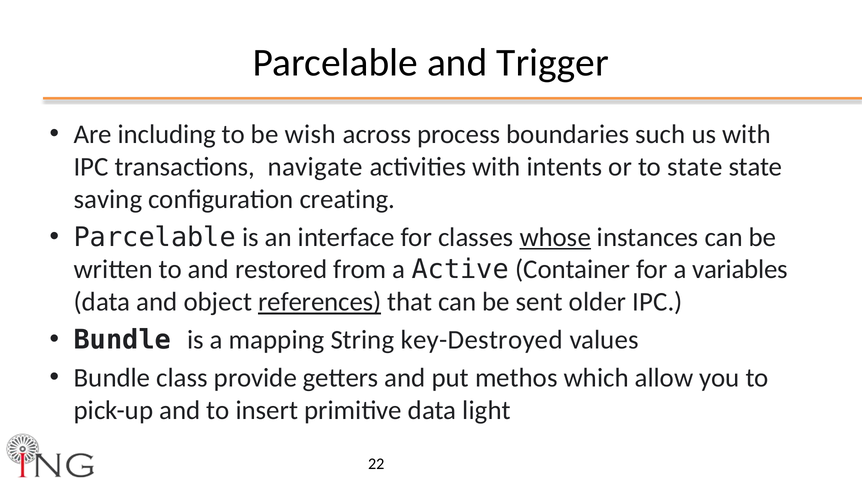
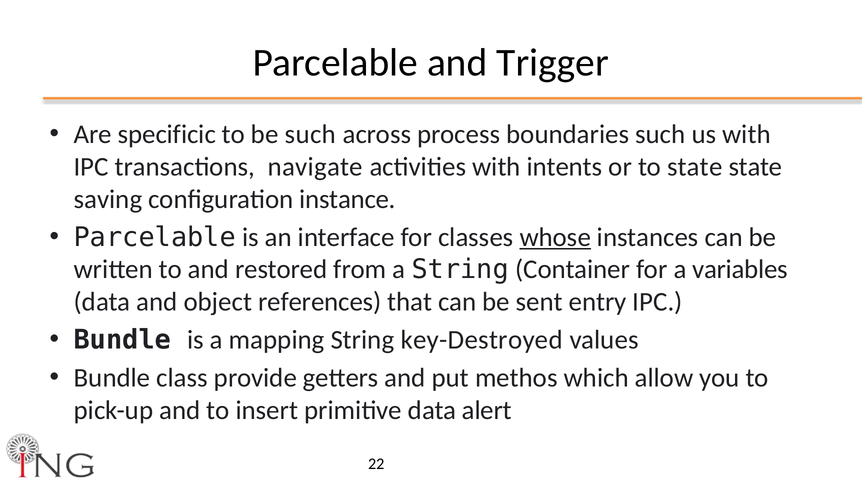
including: including -> specificic
be wish: wish -> such
creating: creating -> instance
a Active: Active -> String
references underline: present -> none
older: older -> entry
light: light -> alert
